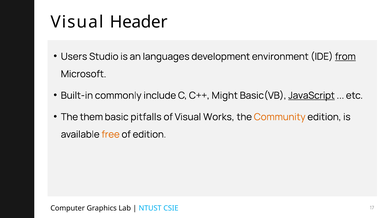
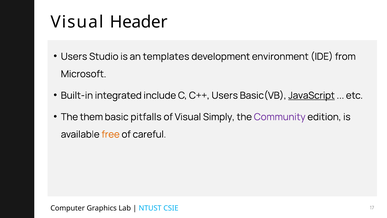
languages: languages -> templates
from underline: present -> none
commonly: commonly -> integrated
C++ Might: Might -> Users
Works: Works -> Simply
Community colour: orange -> purple
of edition: edition -> careful
